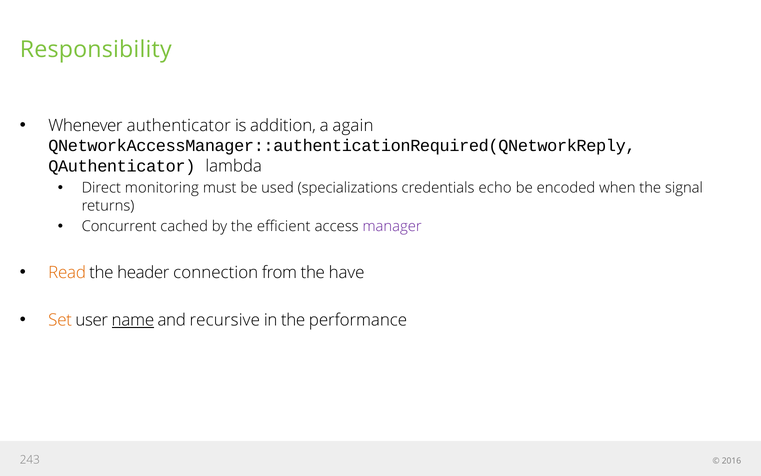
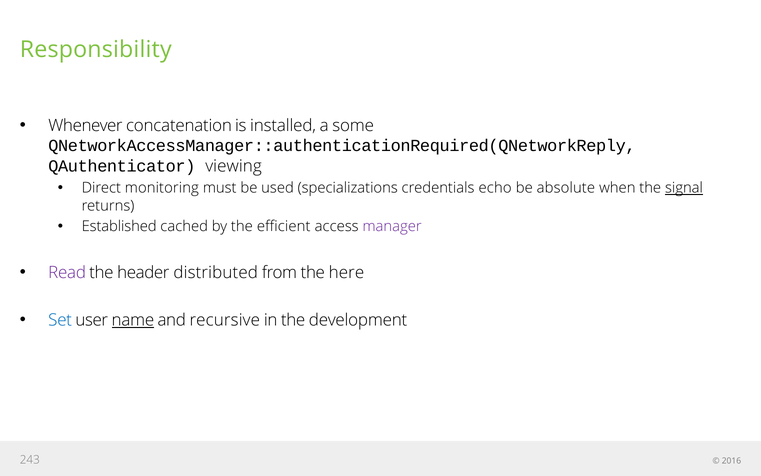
authenticator: authenticator -> concatenation
addition: addition -> installed
again: again -> some
lambda: lambda -> viewing
encoded: encoded -> absolute
signal underline: none -> present
Concurrent: Concurrent -> Established
Read colour: orange -> purple
connection: connection -> distributed
have: have -> here
Set colour: orange -> blue
performance: performance -> development
